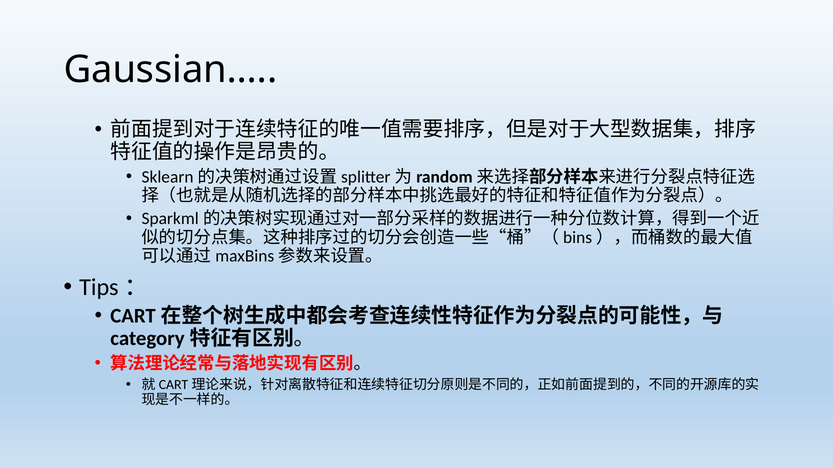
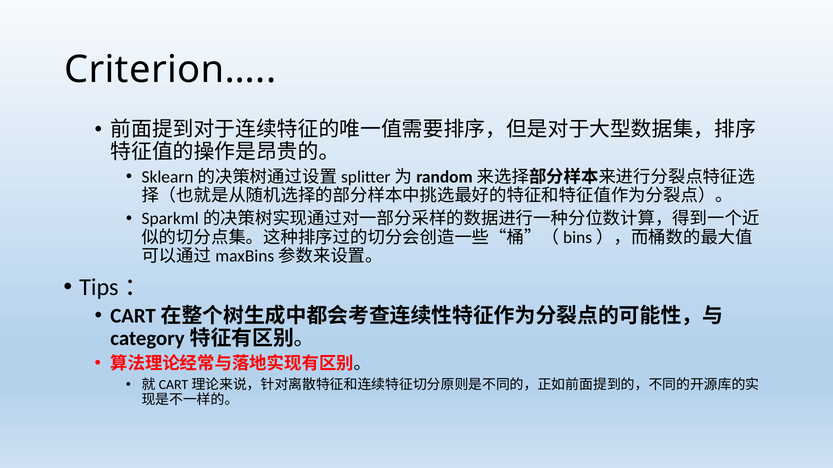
Gaussian…: Gaussian… -> Criterion…
